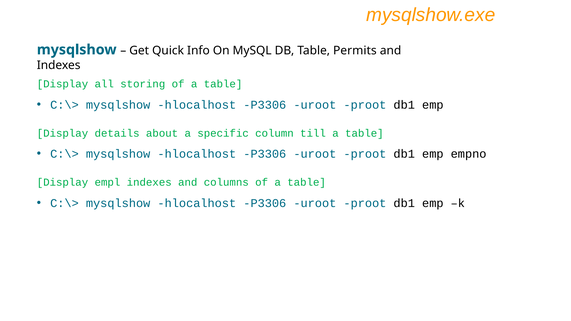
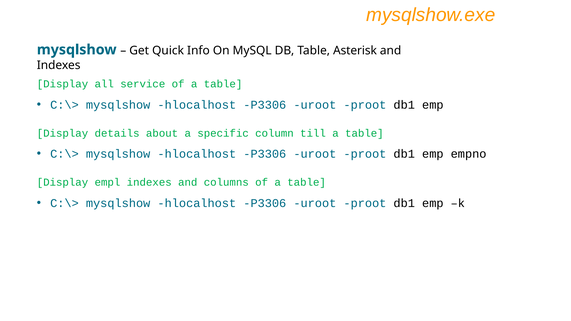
Permits: Permits -> Asterisk
storing: storing -> service
